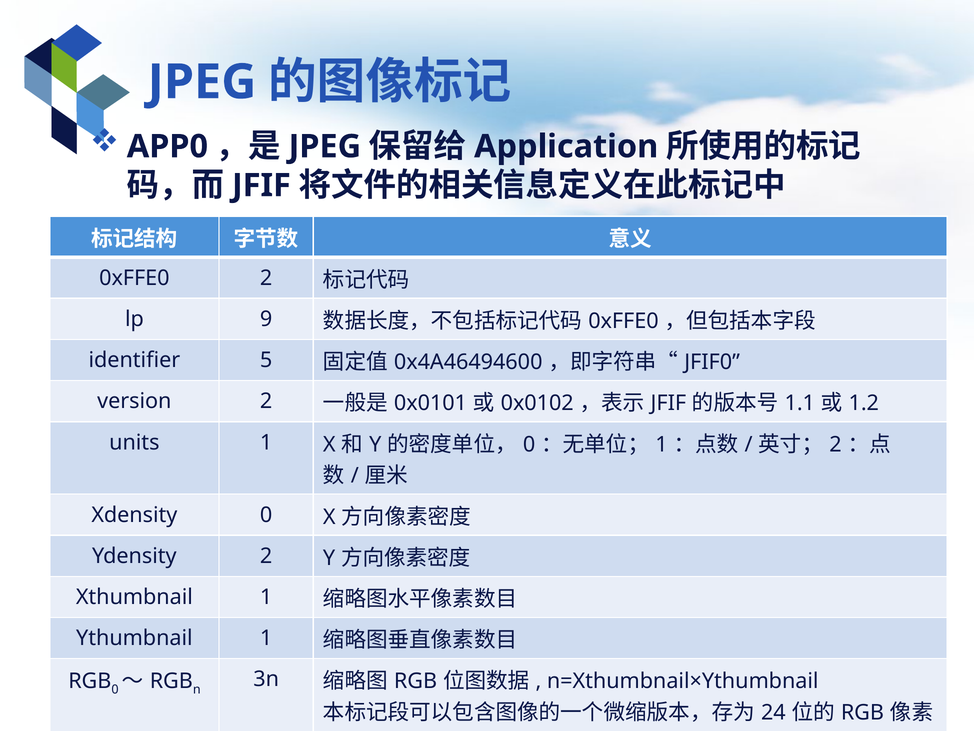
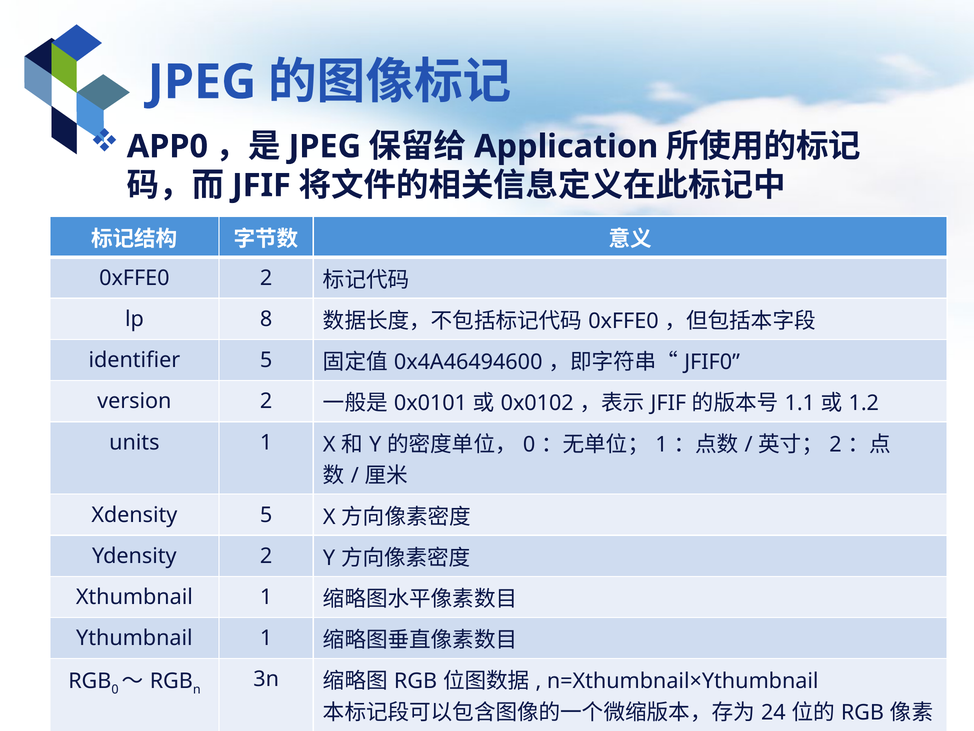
9: 9 -> 8
Xdensity 0: 0 -> 5
